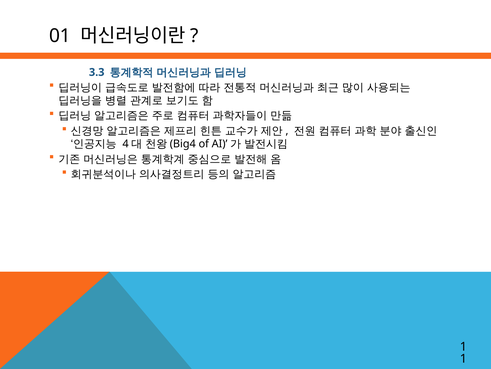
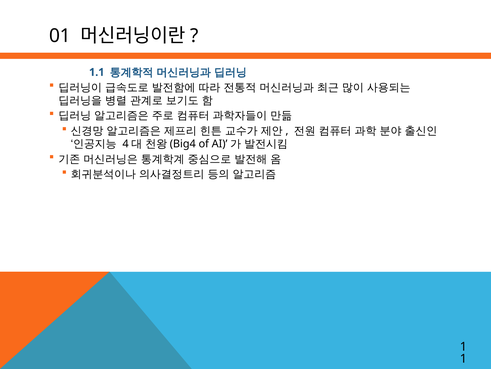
3.3: 3.3 -> 1.1
